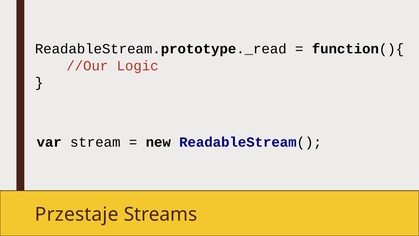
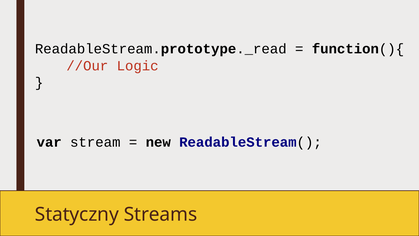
Przestaje: Przestaje -> Statyczny
